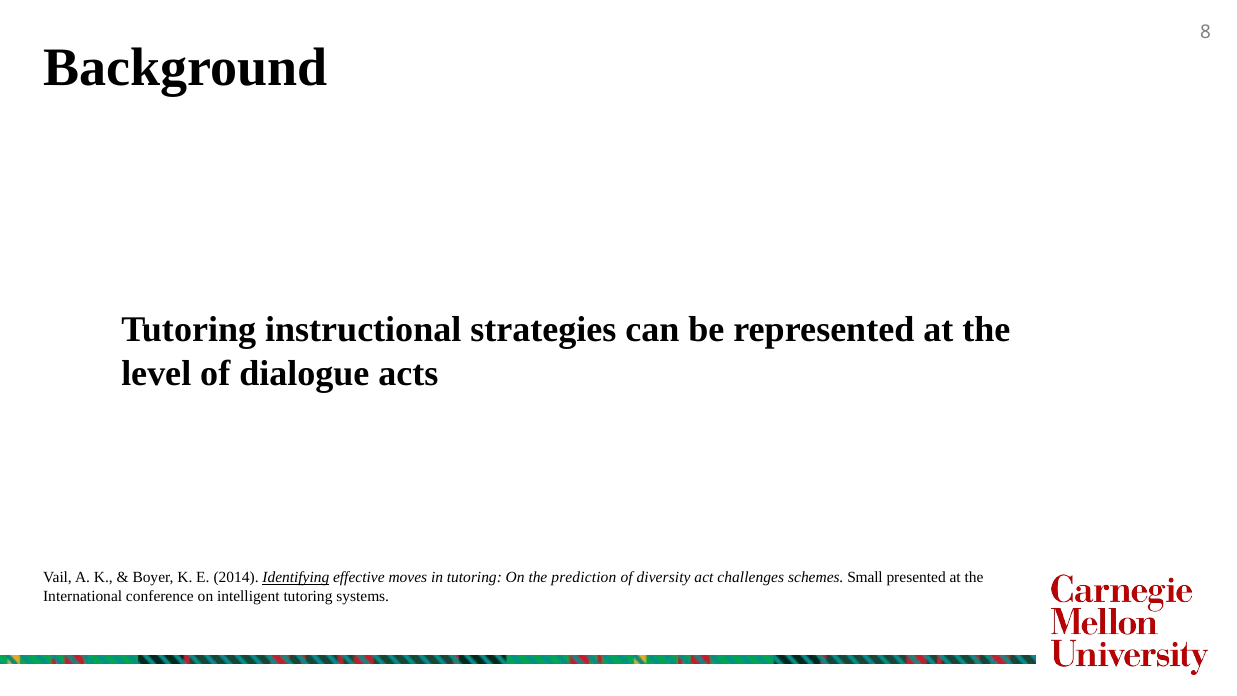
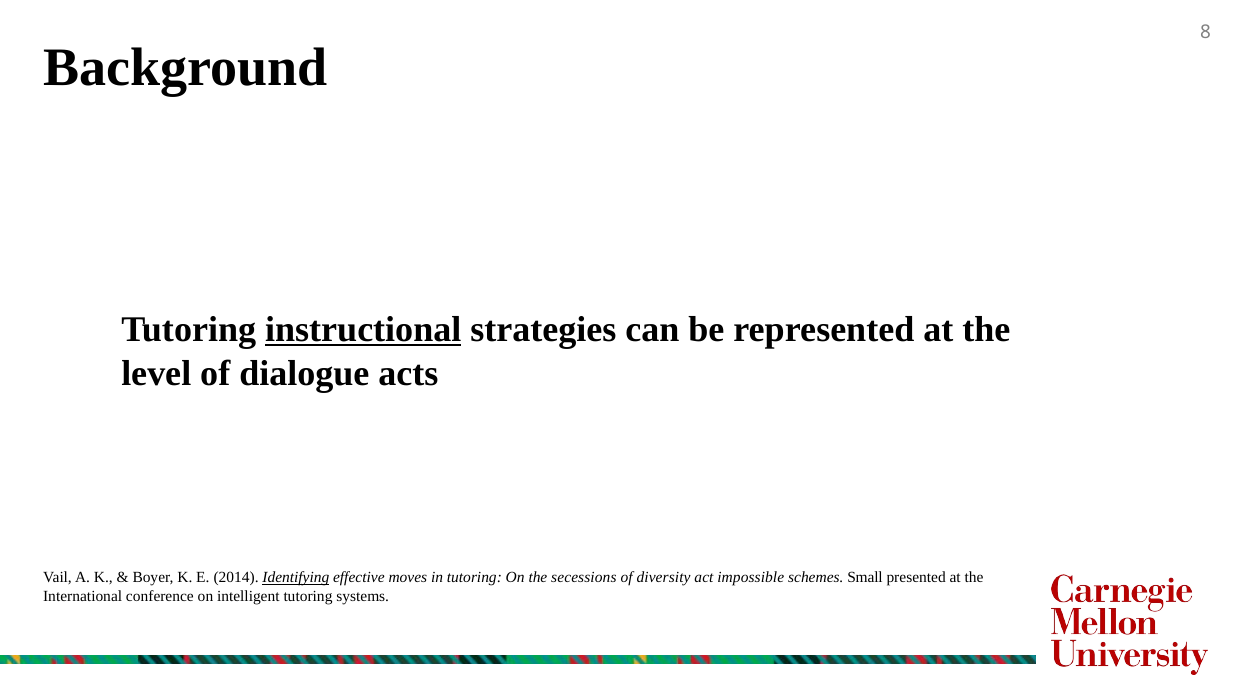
instructional underline: none -> present
prediction: prediction -> secessions
challenges: challenges -> impossible
